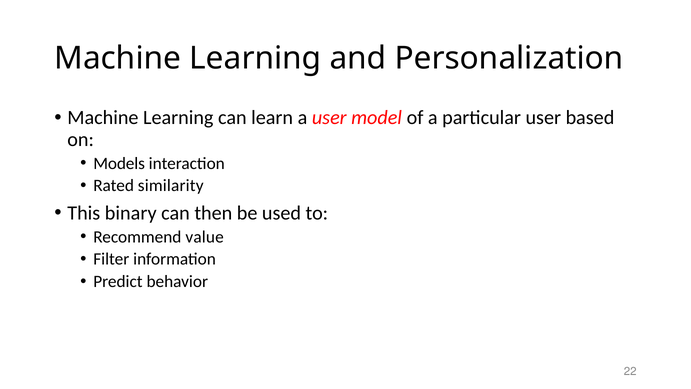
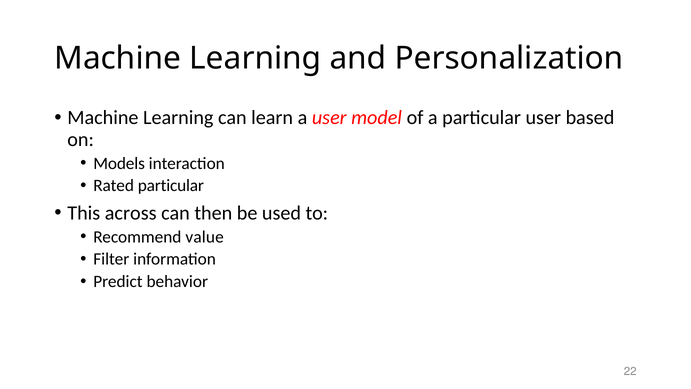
Rated similarity: similarity -> particular
binary: binary -> across
